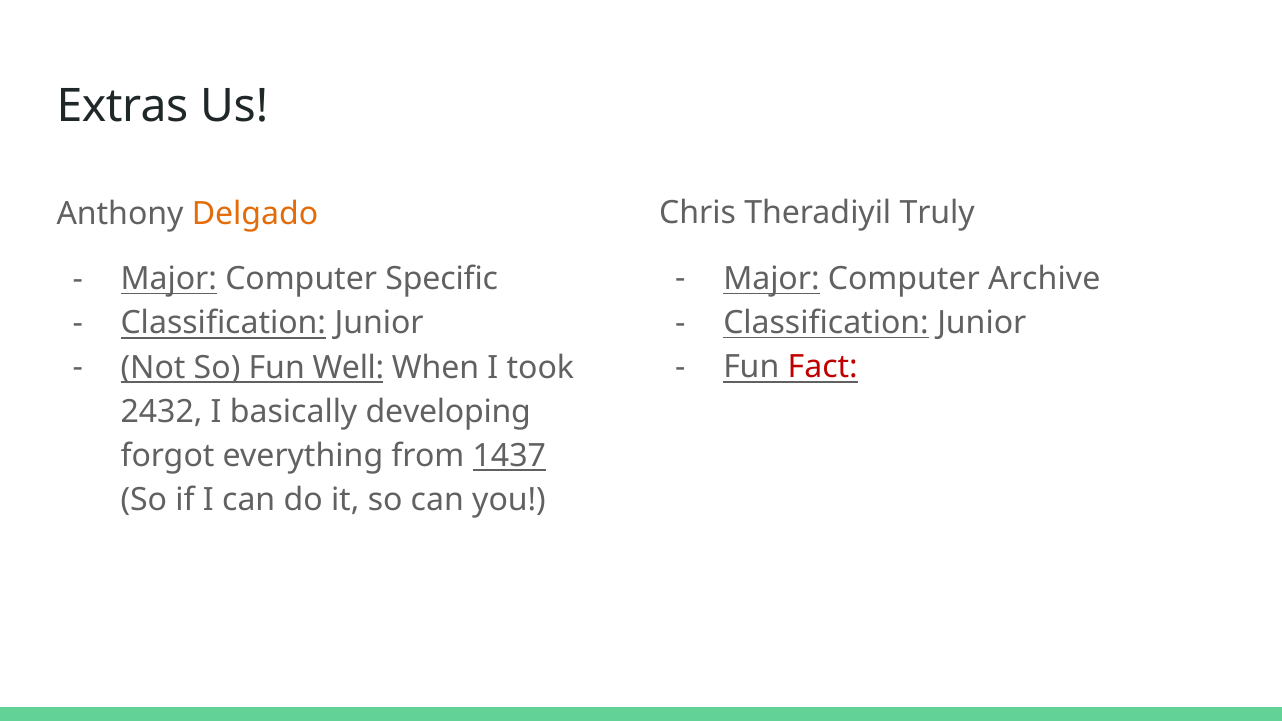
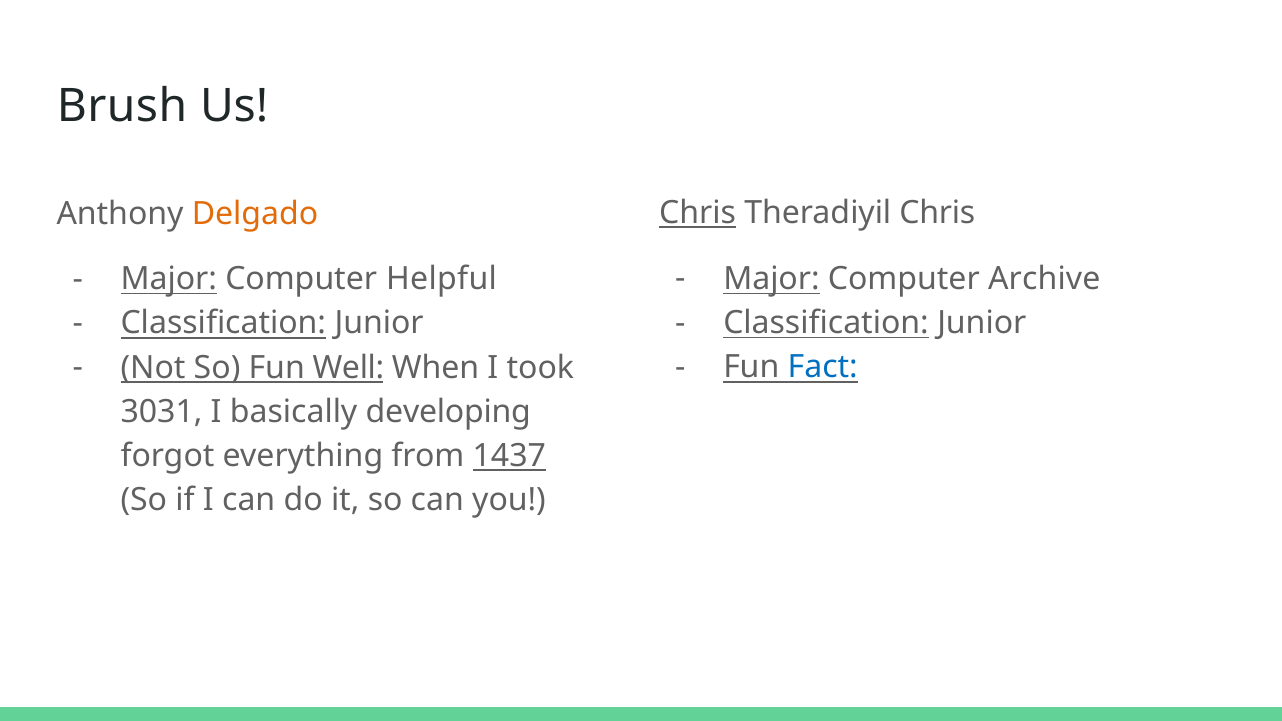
Extras: Extras -> Brush
Chris at (698, 213) underline: none -> present
Theradiyil Truly: Truly -> Chris
Specific: Specific -> Helpful
Fact colour: red -> blue
2432: 2432 -> 3031
